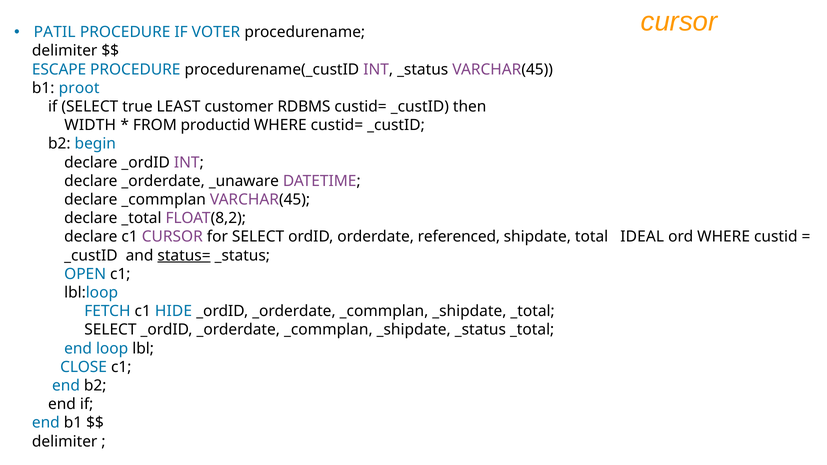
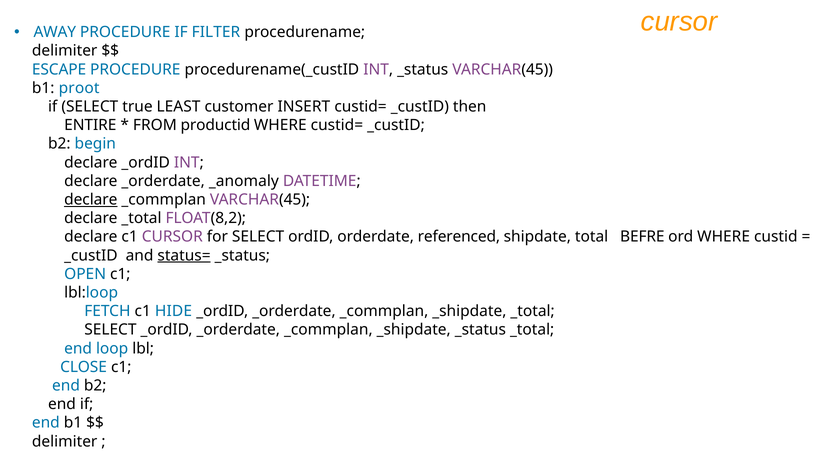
PATIL: PATIL -> AWAY
VOTER: VOTER -> FILTER
RDBMS: RDBMS -> INSERT
WIDTH: WIDTH -> ENTIRE
_unaware: _unaware -> _anomaly
declare at (91, 200) underline: none -> present
IDEAL: IDEAL -> BEFRE
